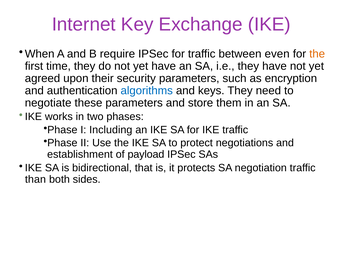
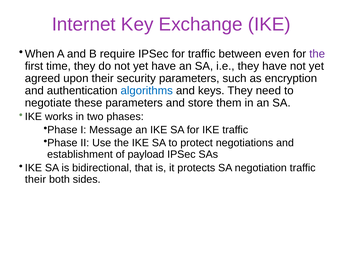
the at (317, 54) colour: orange -> purple
Including: Including -> Message
than at (35, 179): than -> their
